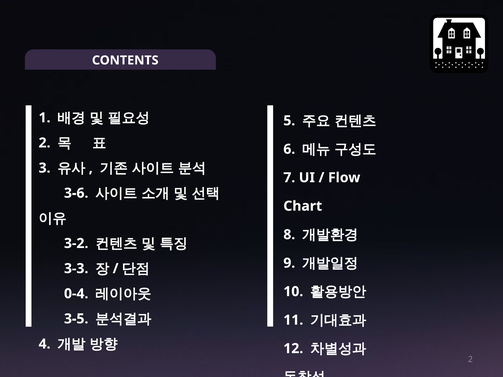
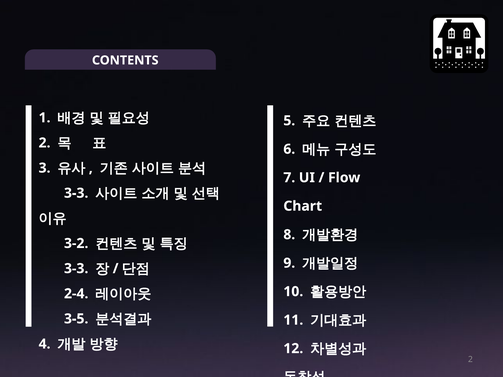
3-6 at (76, 193): 3-6 -> 3-3
0-4: 0-4 -> 2-4
